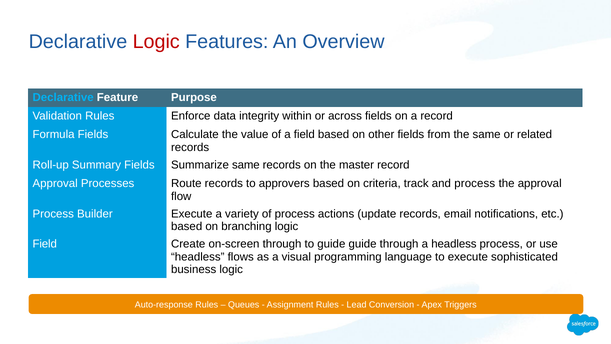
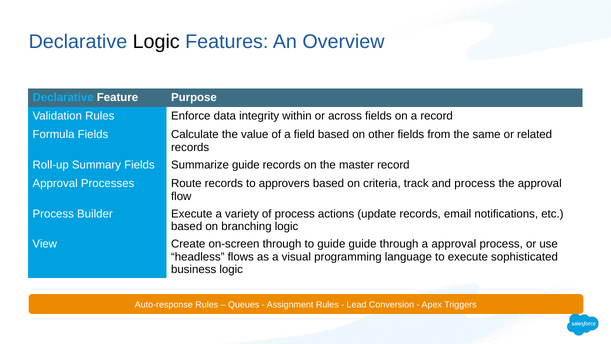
Logic at (156, 42) colour: red -> black
Summarize same: same -> guide
Field at (45, 244): Field -> View
a headless: headless -> approval
